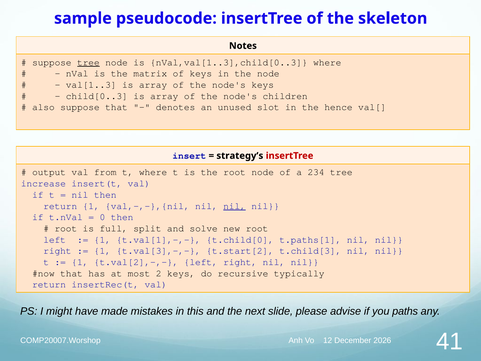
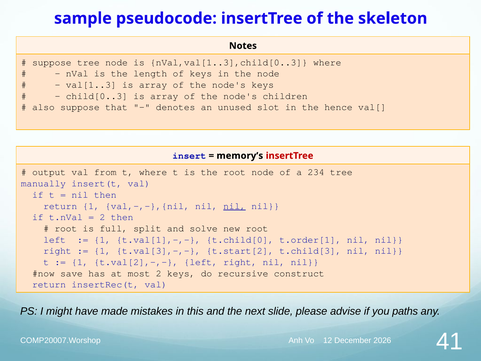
tree at (88, 62) underline: present -> none
matrix: matrix -> length
strategy’s: strategy’s -> memory’s
increase: increase -> manually
0 at (102, 217): 0 -> 2
t.paths[1: t.paths[1 -> t.order[1
that at (72, 273): that -> save
typically: typically -> construct
